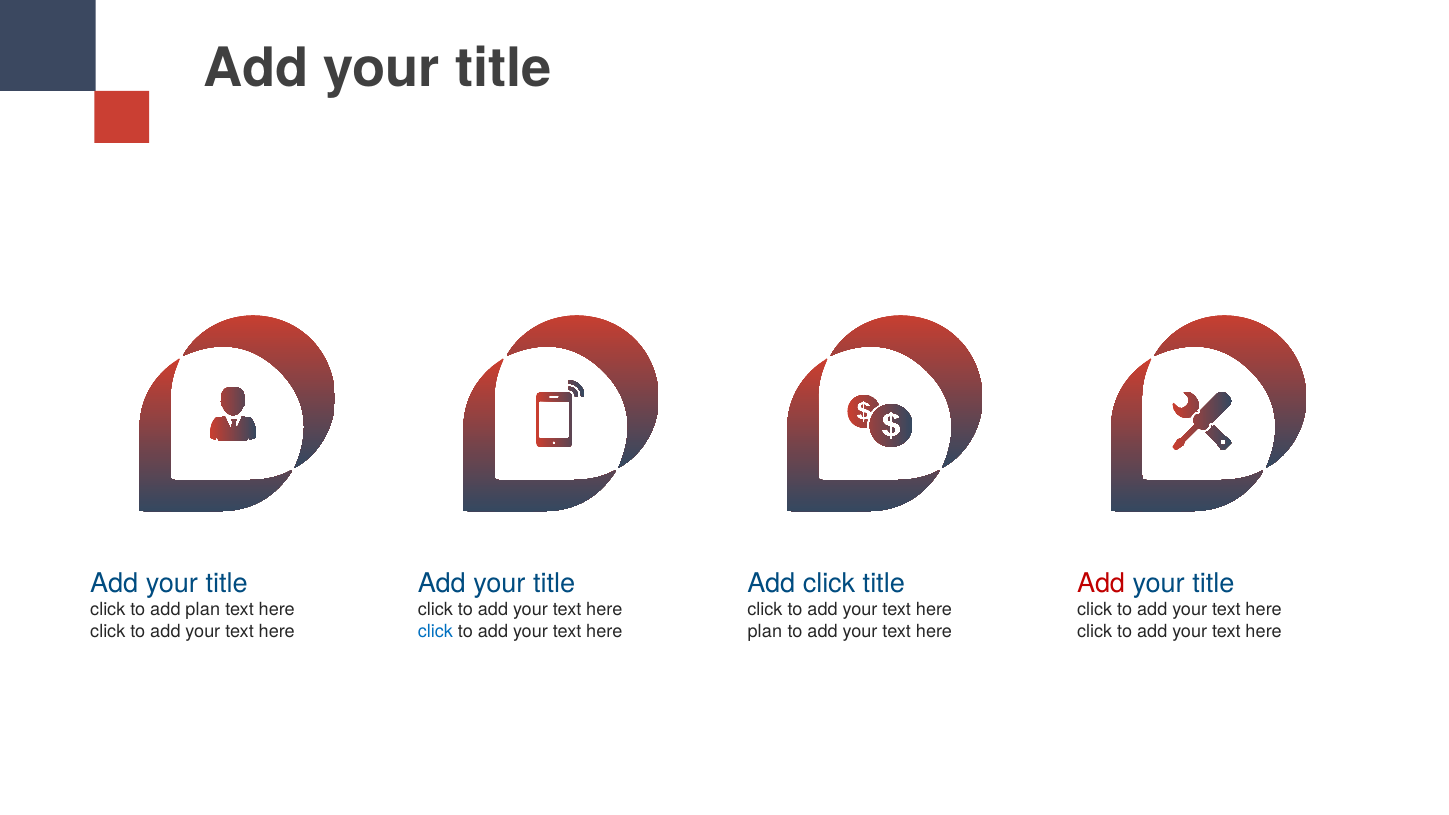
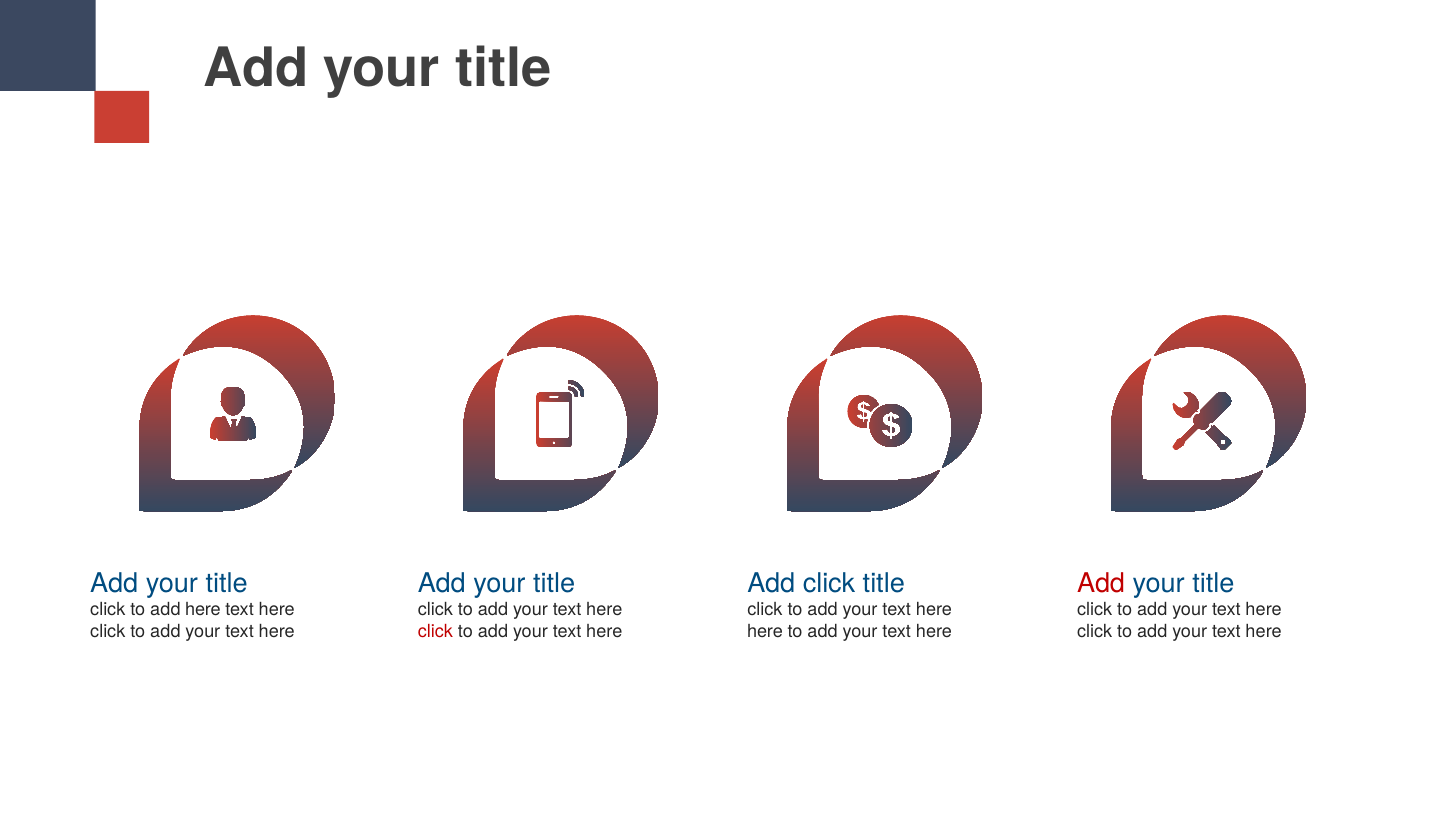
add plan: plan -> here
click at (435, 632) colour: blue -> red
plan at (765, 632): plan -> here
